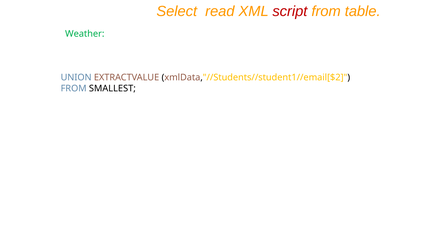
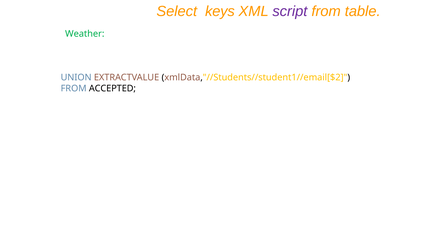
read: read -> keys
script colour: red -> purple
SMALLEST: SMALLEST -> ACCEPTED
